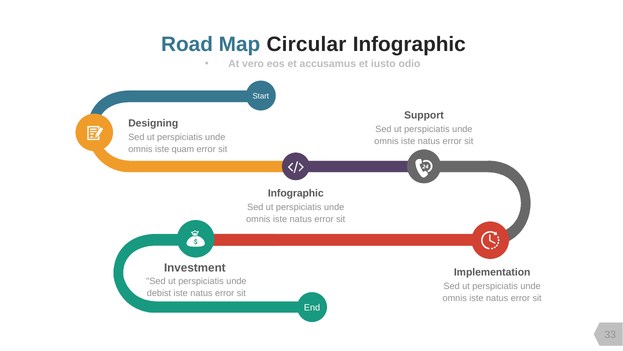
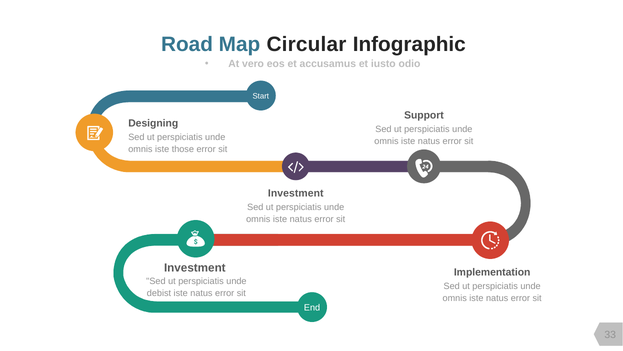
quam: quam -> those
Infographic at (296, 193): Infographic -> Investment
